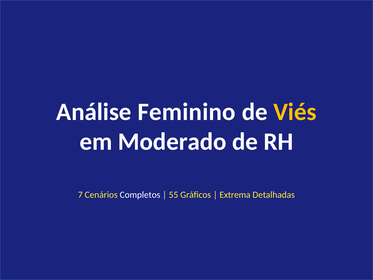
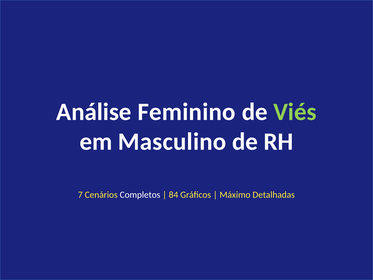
Viés colour: yellow -> light green
Moderado: Moderado -> Masculino
55: 55 -> 84
Extrema: Extrema -> Máximo
